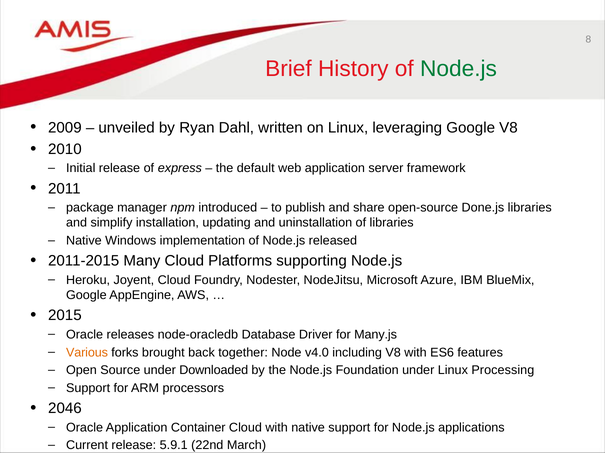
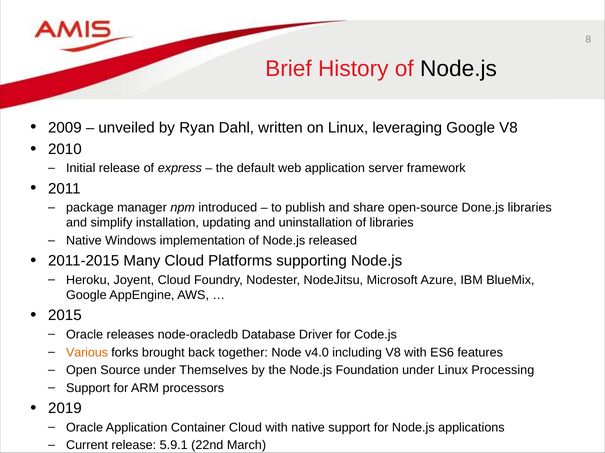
Node.js at (458, 69) colour: green -> black
Many.js: Many.js -> Code.js
Downloaded: Downloaded -> Themselves
2046: 2046 -> 2019
